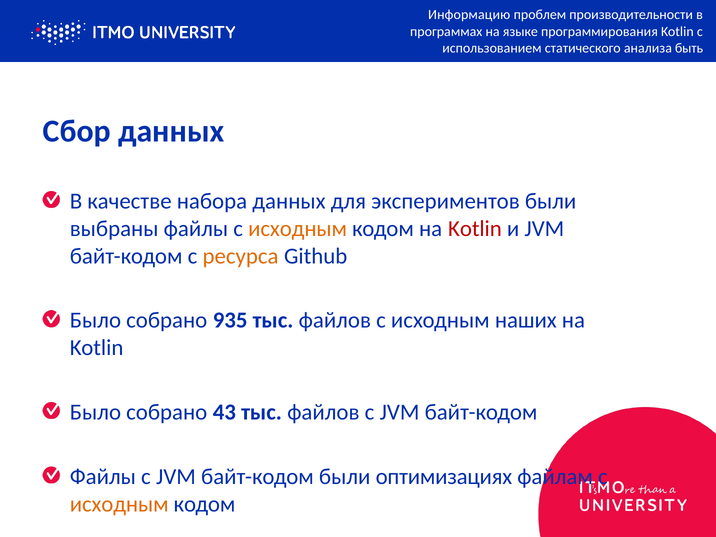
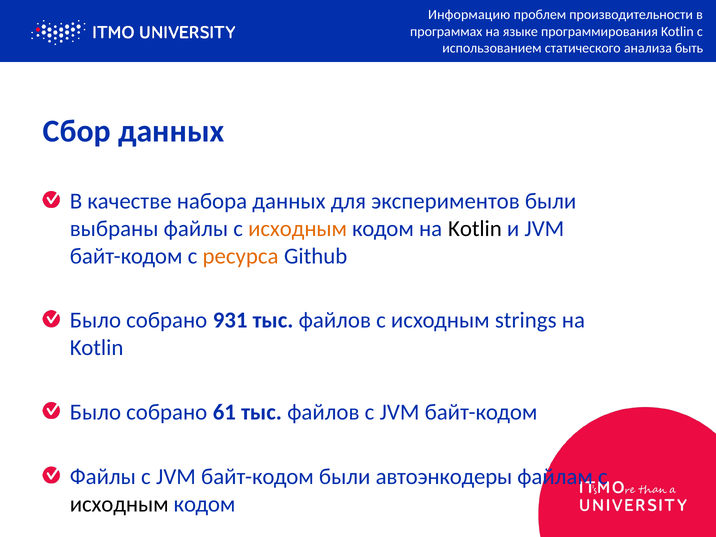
Kotlin at (475, 229) colour: red -> black
935: 935 -> 931
наших: наших -> strings
43: 43 -> 61
оптимизациях: оптимизациях -> автоэнкодеры
исходным at (119, 504) colour: orange -> black
